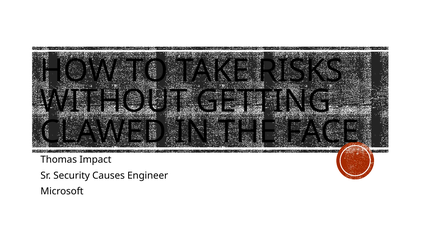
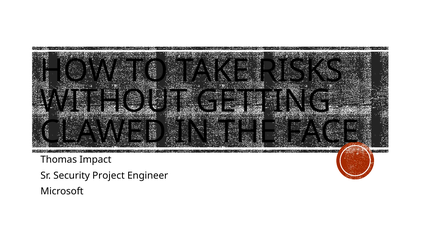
Causes: Causes -> Project
